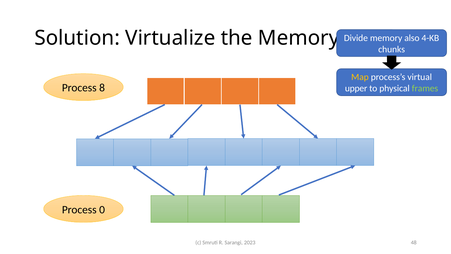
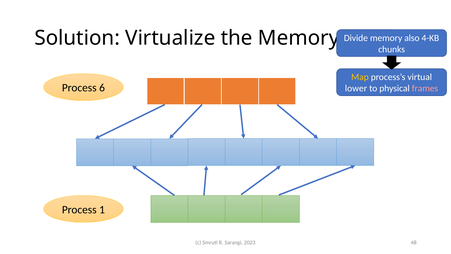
8: 8 -> 6
upper: upper -> lower
frames colour: light green -> pink
0: 0 -> 1
